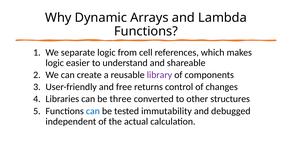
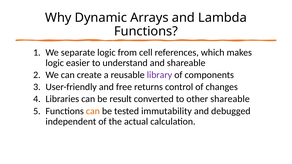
three: three -> result
other structures: structures -> shareable
can at (93, 111) colour: blue -> orange
